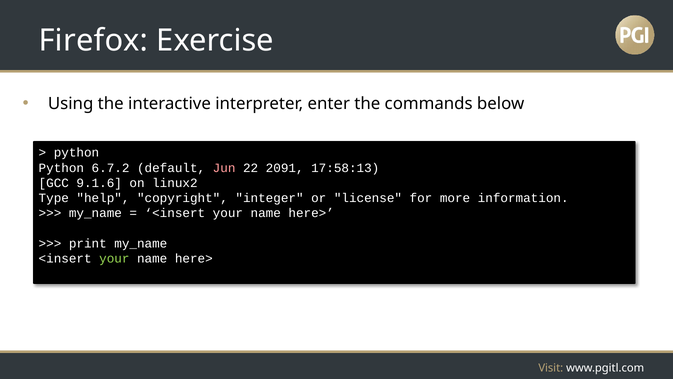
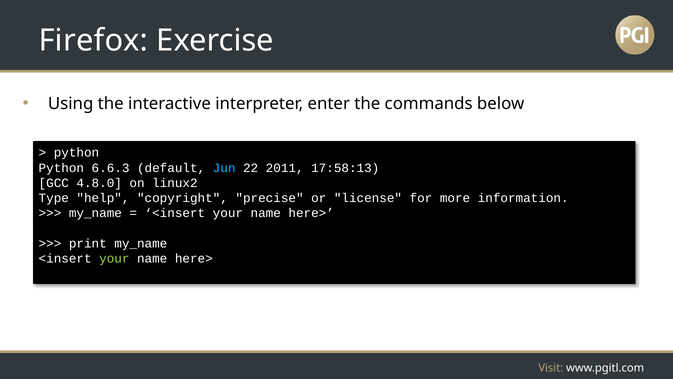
6.7.2: 6.7.2 -> 6.6.3
Jun colour: pink -> light blue
2091: 2091 -> 2011
9.1.6: 9.1.6 -> 4.8.0
integer: integer -> precise
